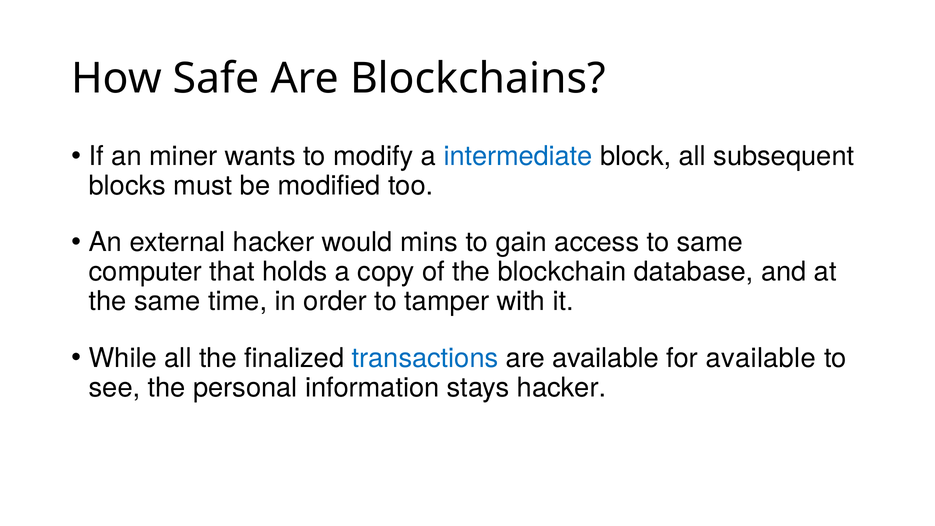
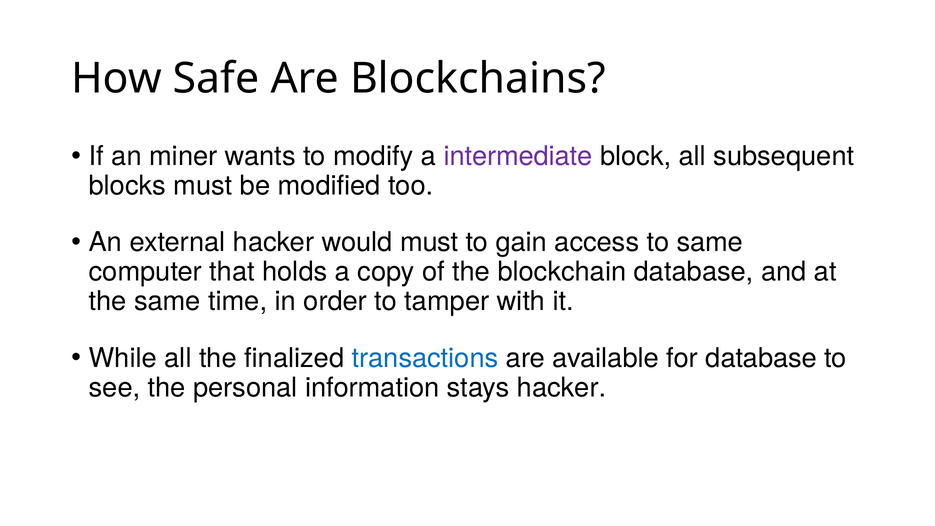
intermediate colour: blue -> purple
would mins: mins -> must
for available: available -> database
